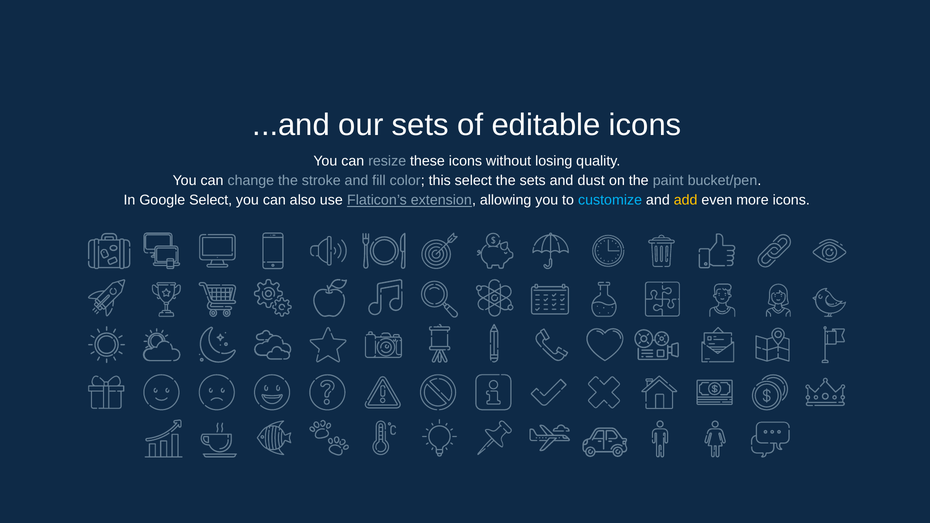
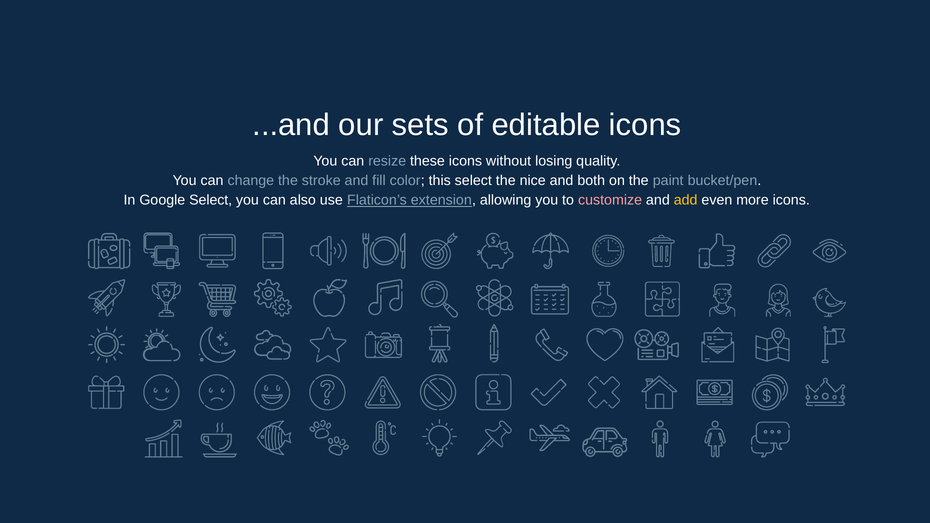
the sets: sets -> nice
dust: dust -> both
customize colour: light blue -> pink
